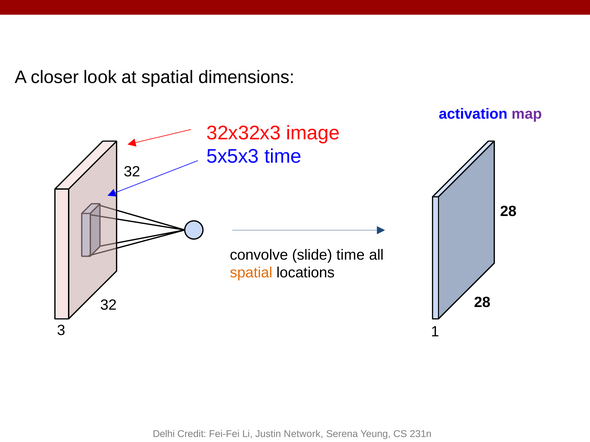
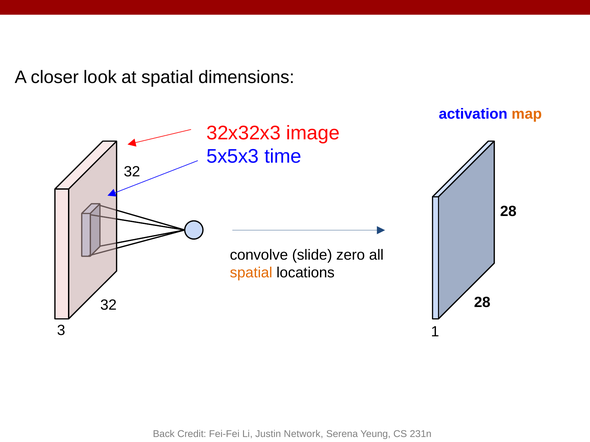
map colour: purple -> orange
slide time: time -> zero
Delhi: Delhi -> Back
